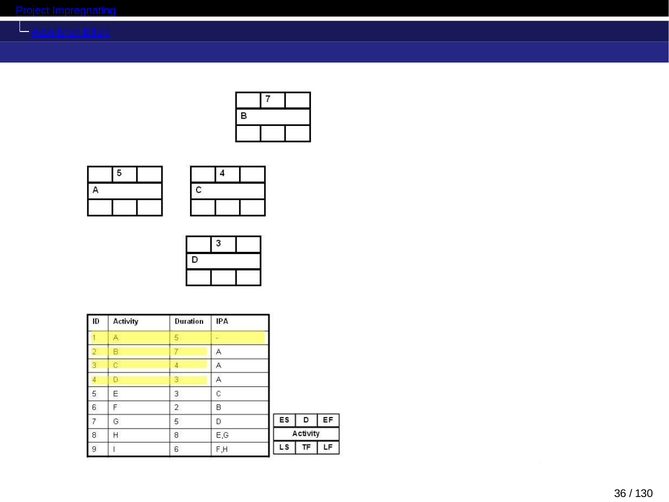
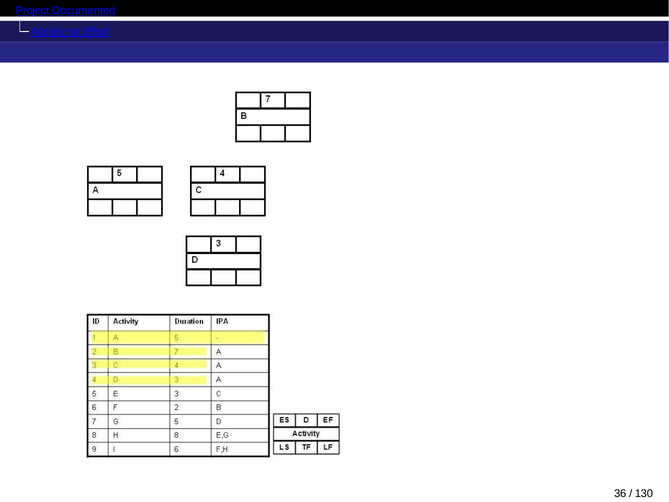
Impregnating: Impregnating -> Documented
